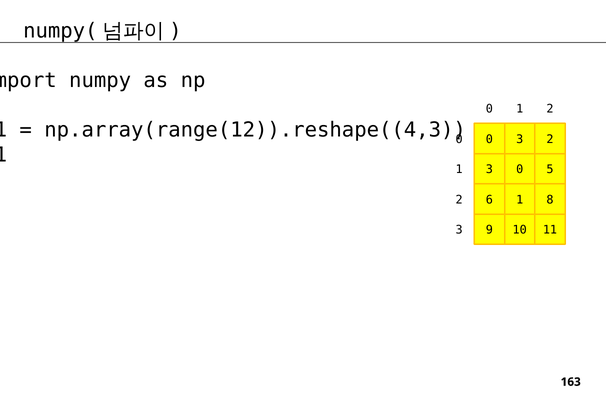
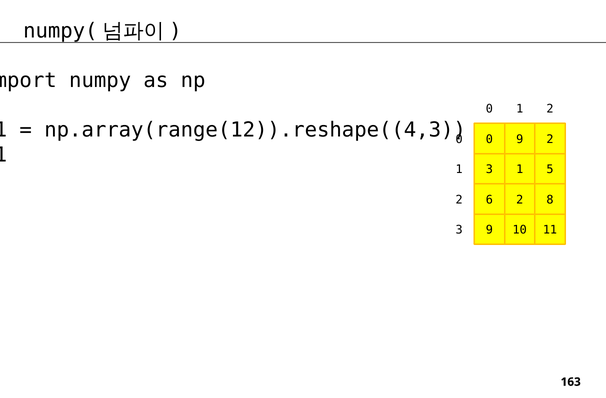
0 3: 3 -> 9
3 0: 0 -> 1
6 1: 1 -> 2
